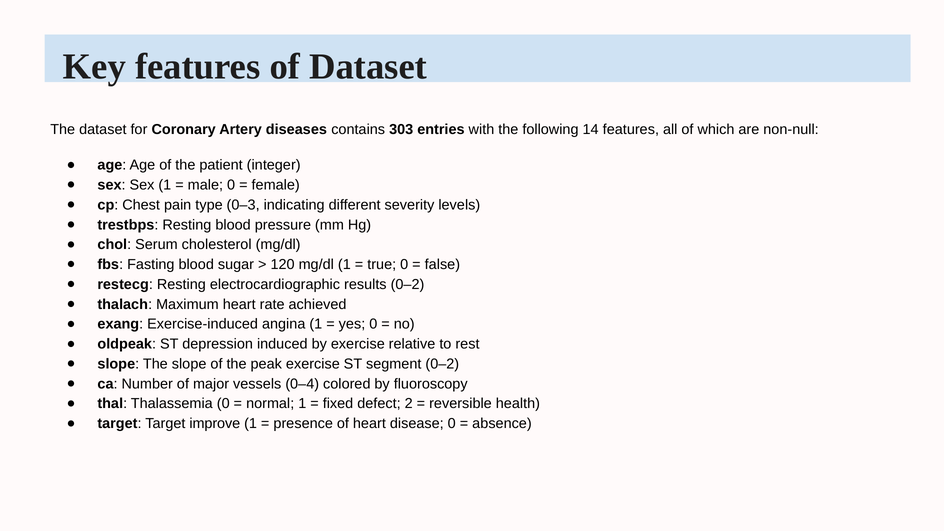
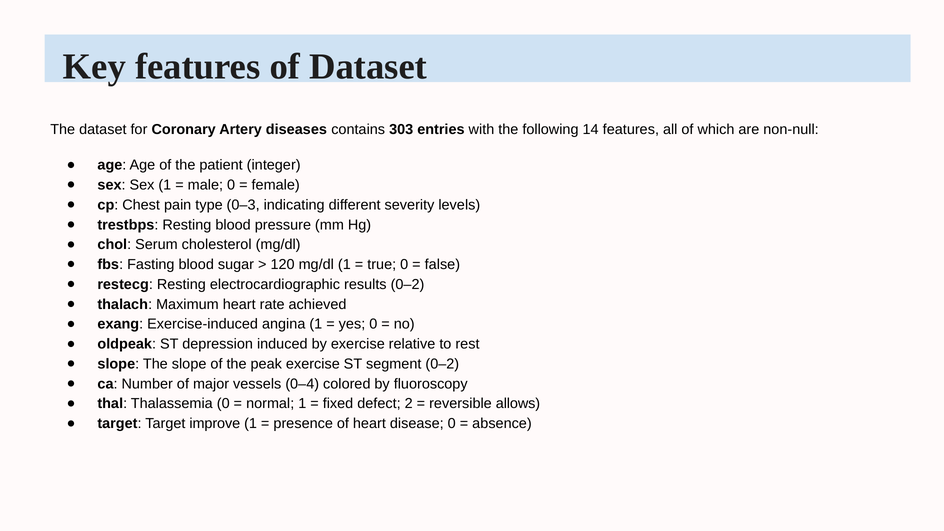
health: health -> allows
